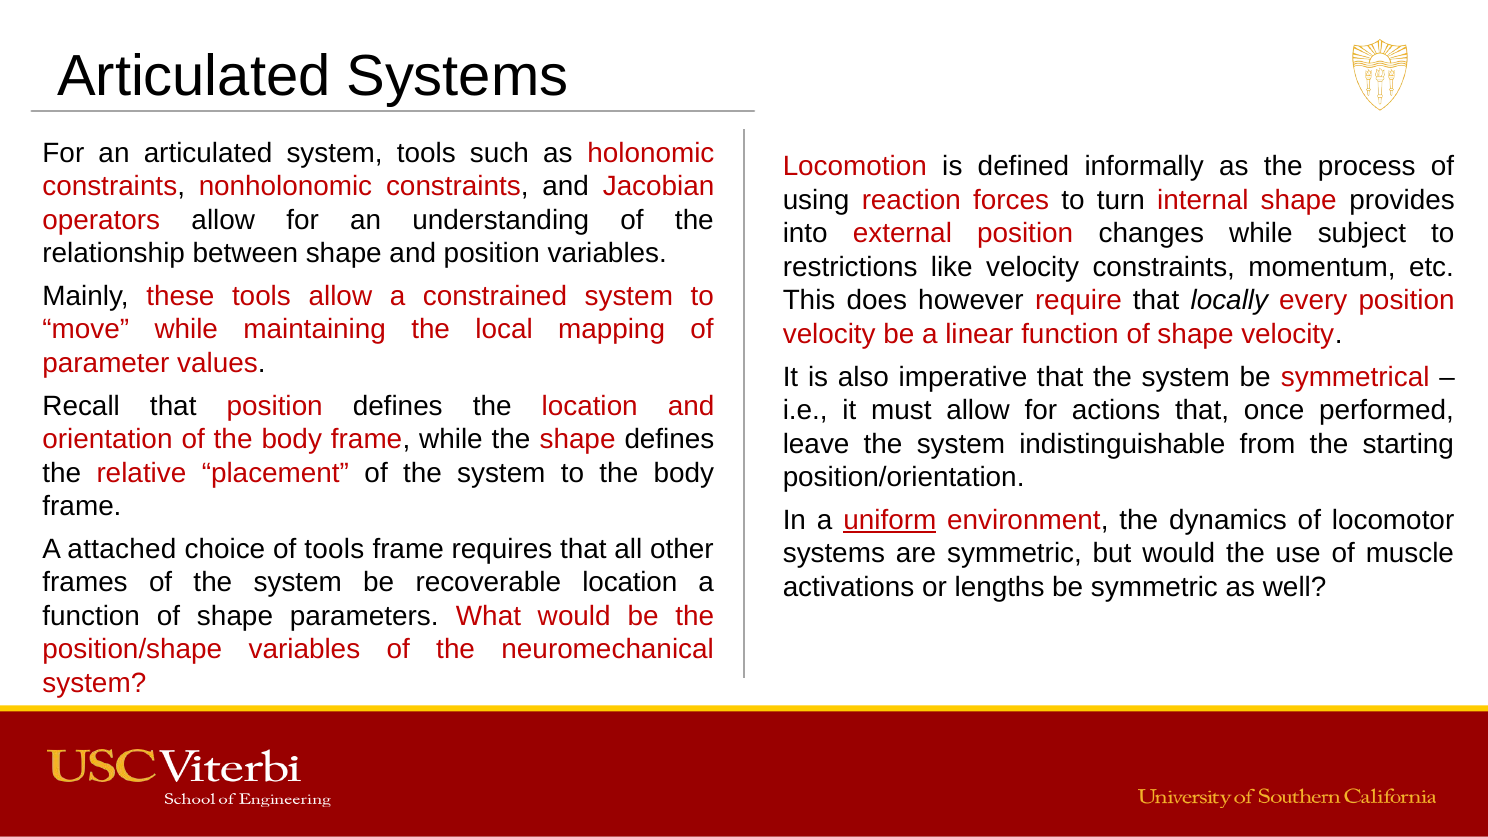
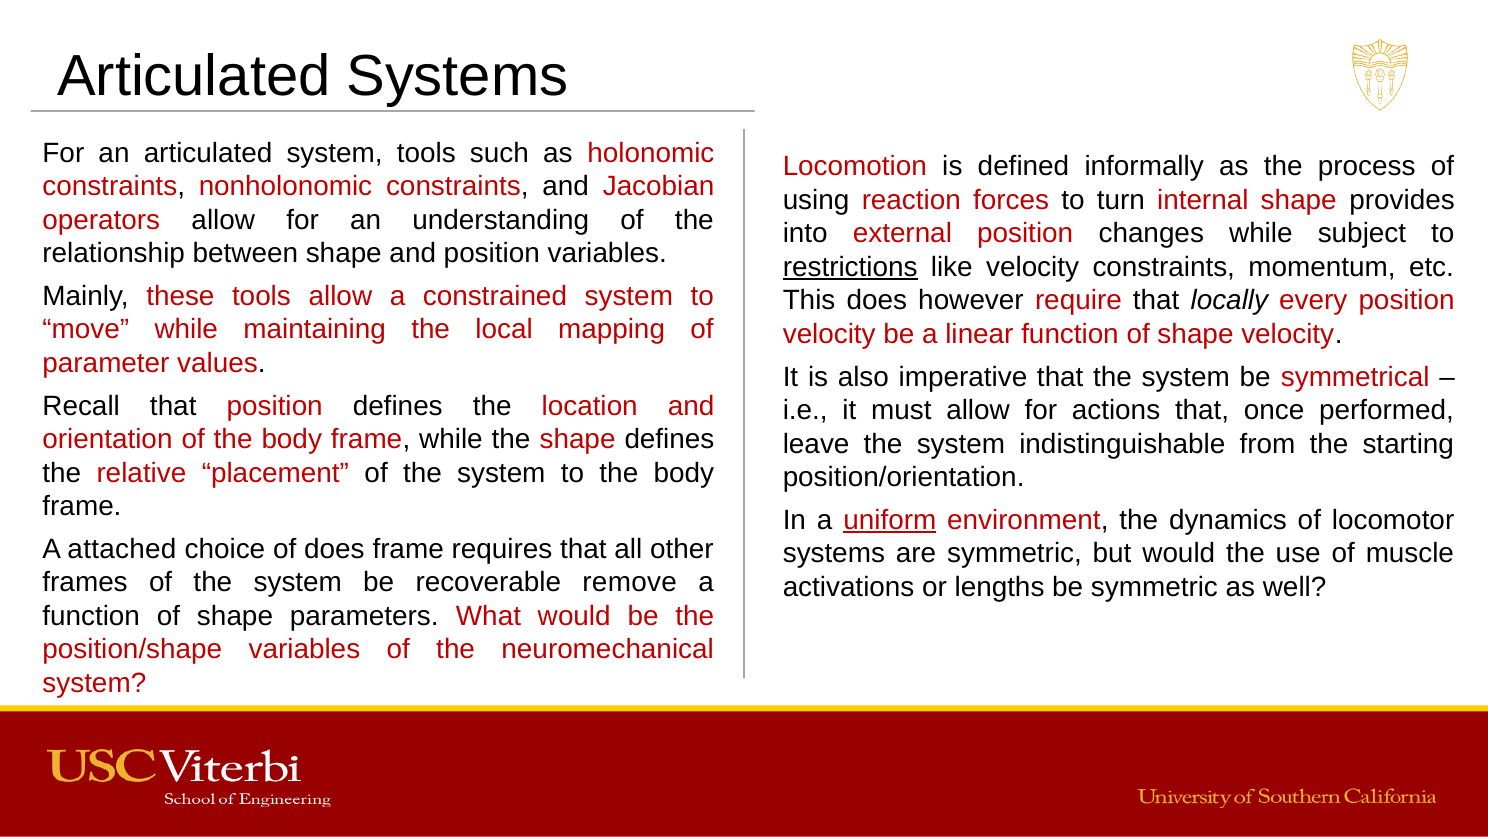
restrictions underline: none -> present
of tools: tools -> does
recoverable location: location -> remove
